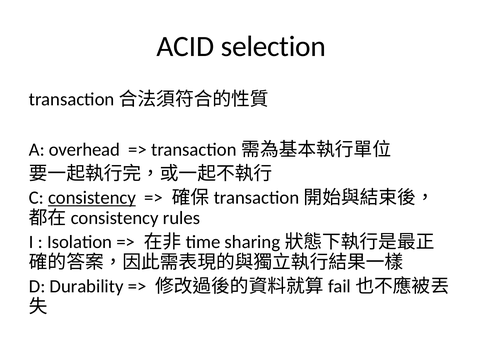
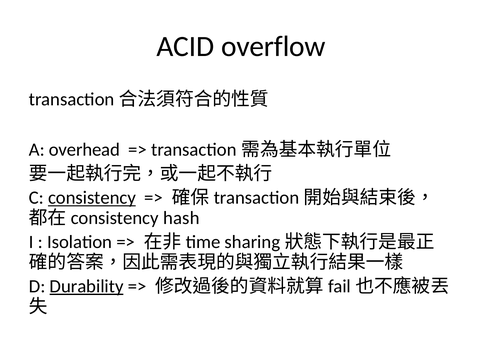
selection: selection -> overflow
rules: rules -> hash
Durability underline: none -> present
